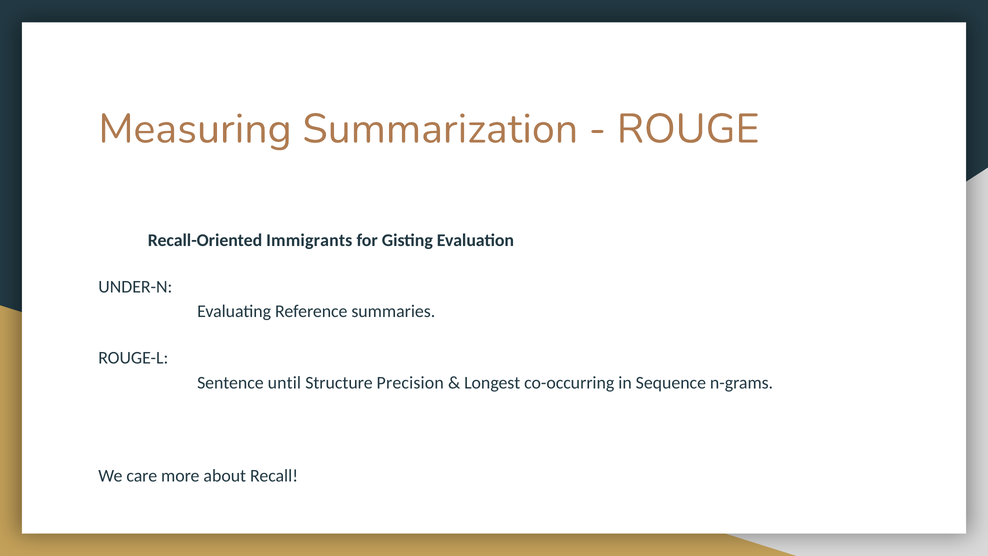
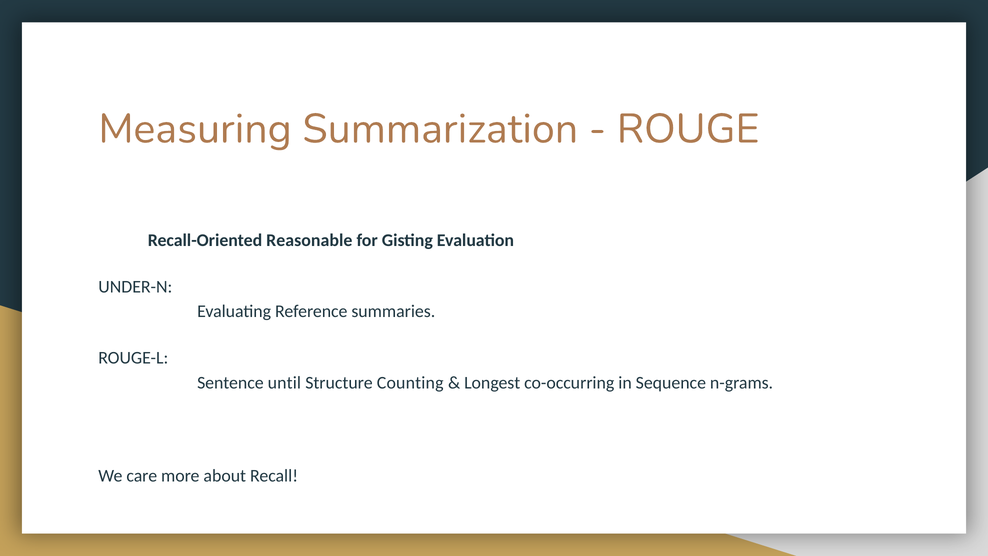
Immigrants: Immigrants -> Reasonable
Precision: Precision -> Counting
